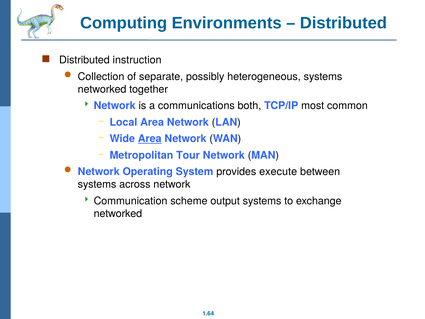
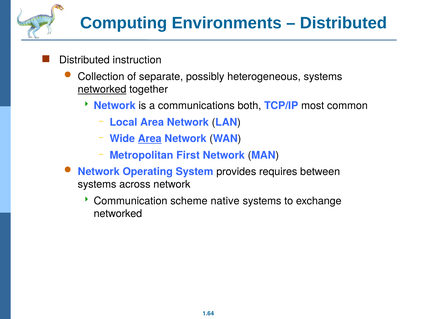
networked at (102, 89) underline: none -> present
Tour: Tour -> First
execute: execute -> requires
output: output -> native
